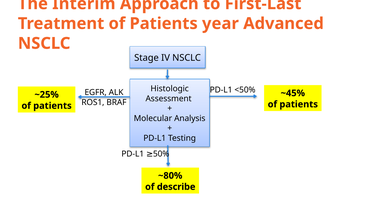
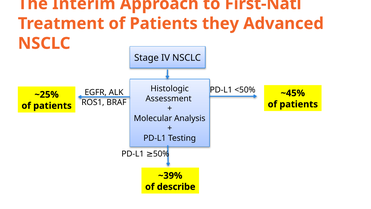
First-Last: First-Last -> First-Natl
year: year -> they
~80%: ~80% -> ~39%
